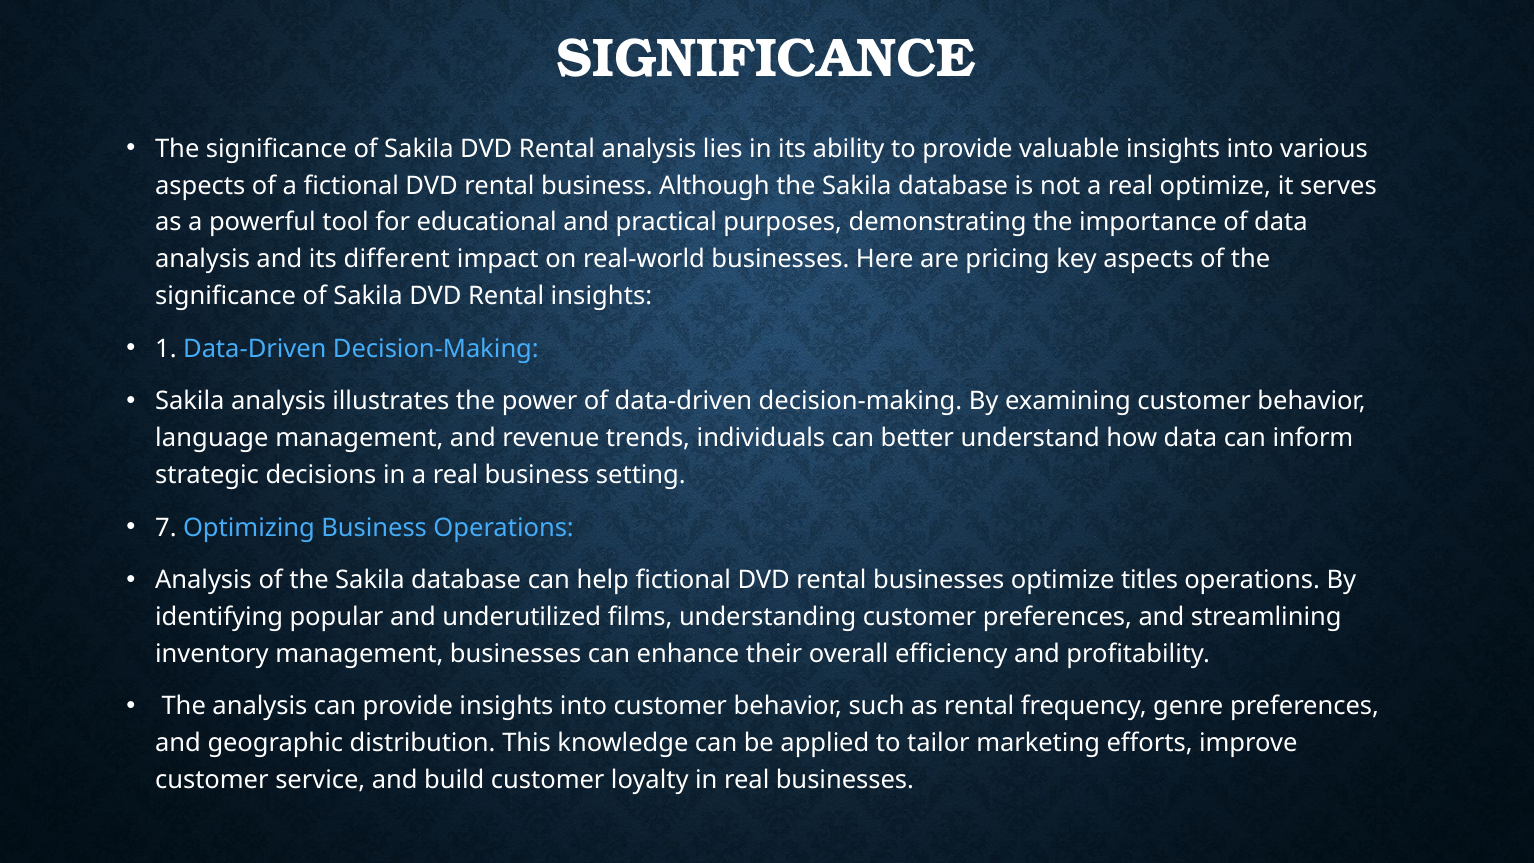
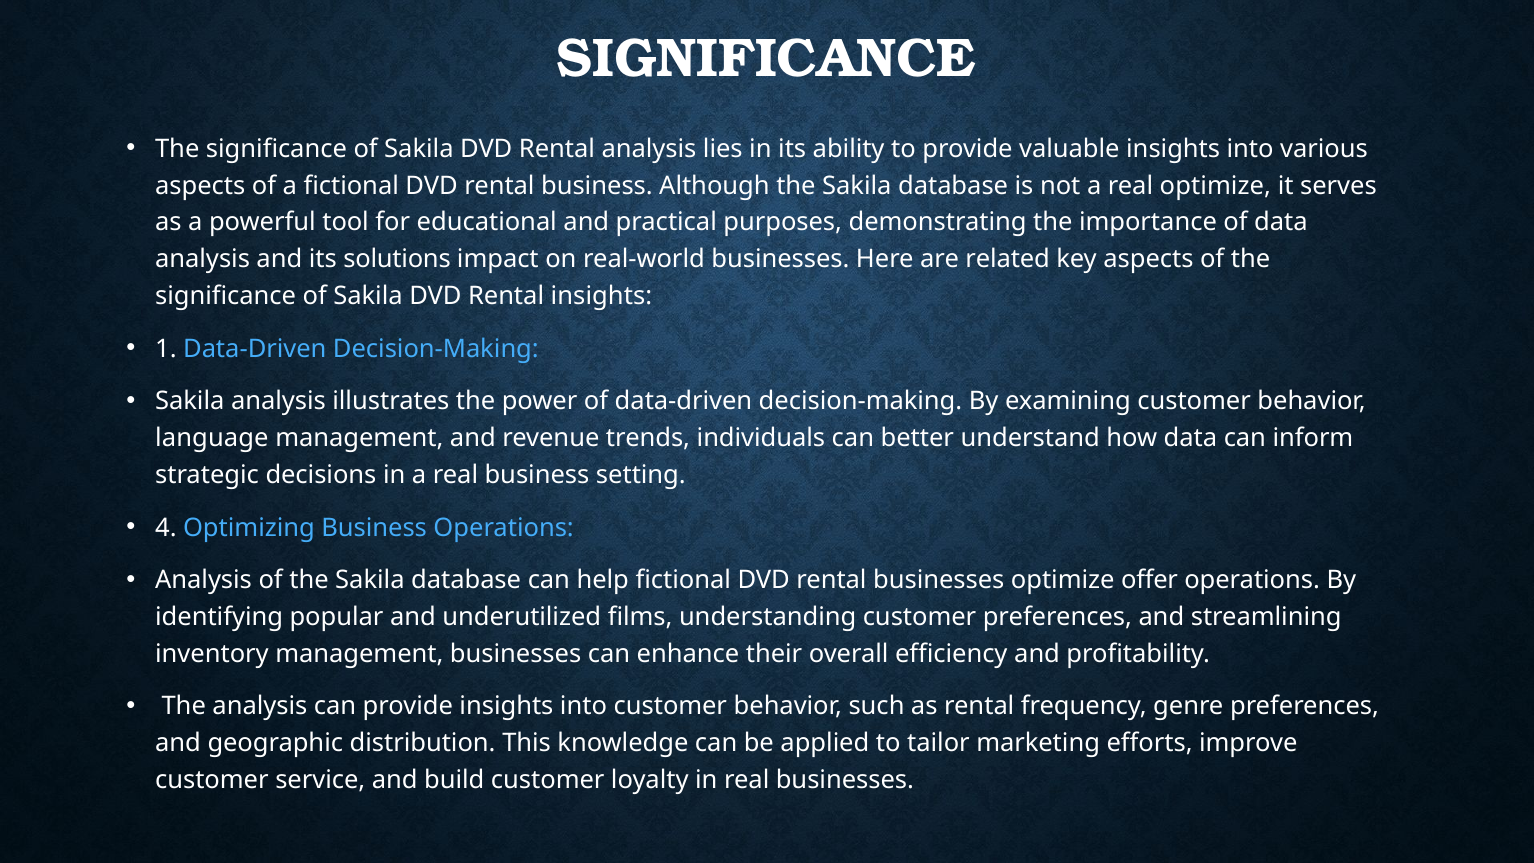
different: different -> solutions
pricing: pricing -> related
7: 7 -> 4
titles: titles -> offer
